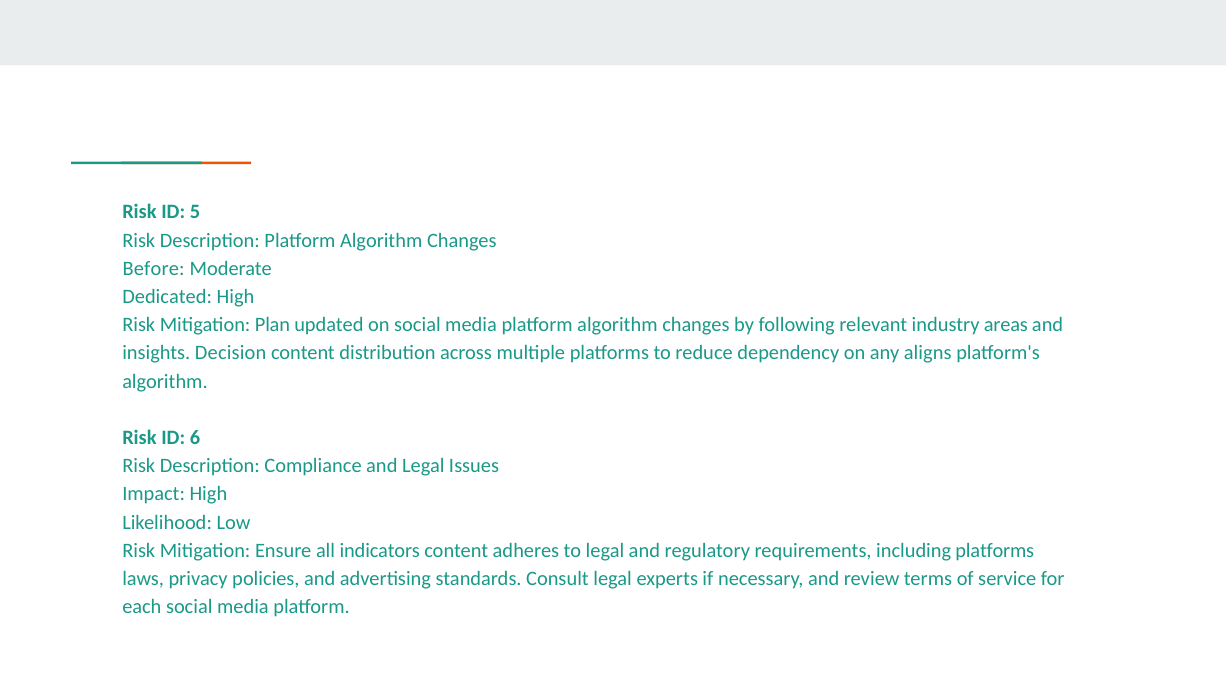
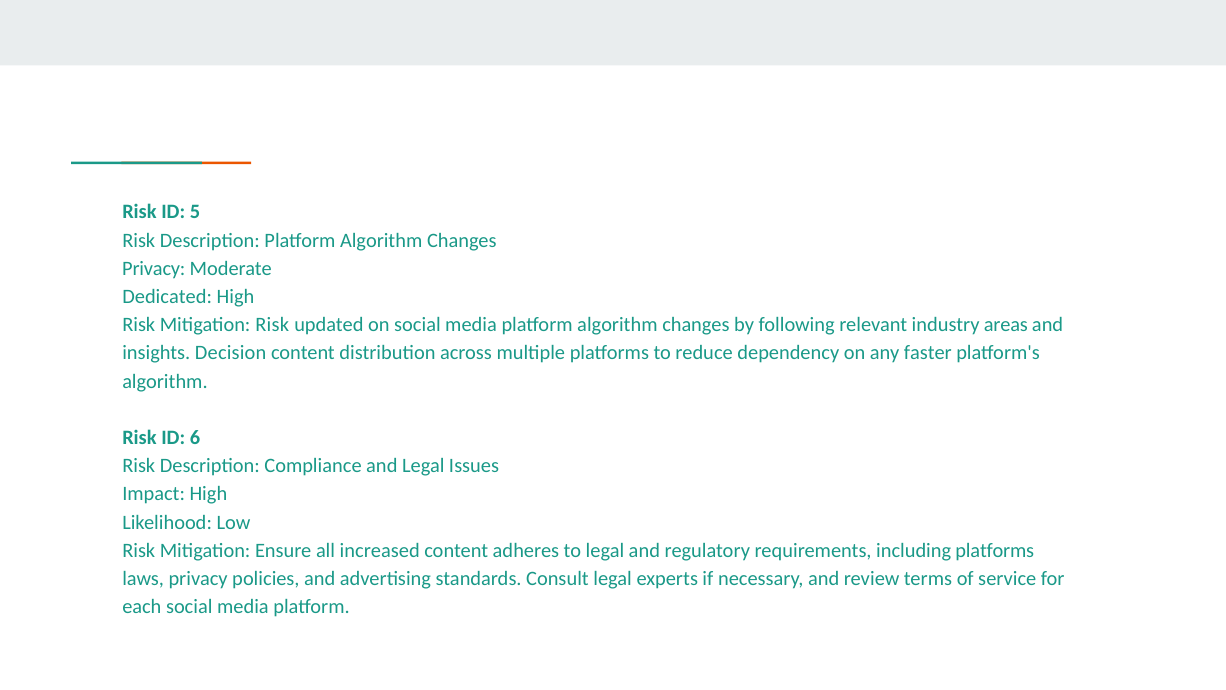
Before at (154, 268): Before -> Privacy
Mitigation Plan: Plan -> Risk
aligns: aligns -> faster
indicators: indicators -> increased
